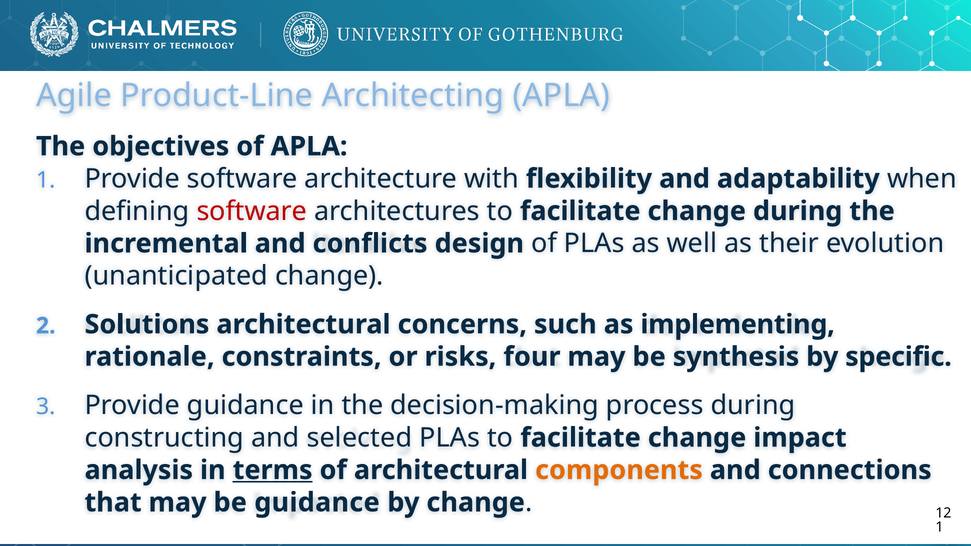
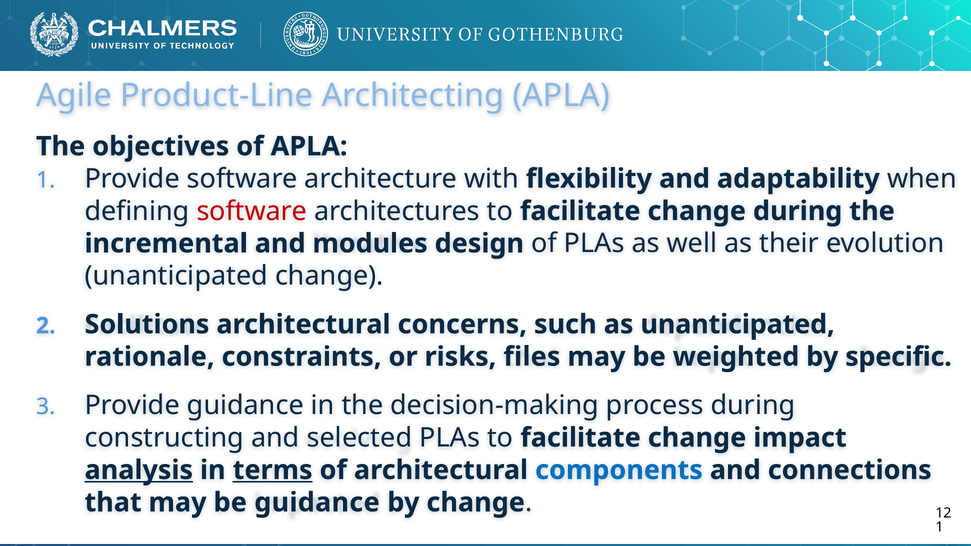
conflicts: conflicts -> modules
as implementing: implementing -> unanticipated
four: four -> files
synthesis: synthesis -> weighted
analysis underline: none -> present
components colour: orange -> blue
